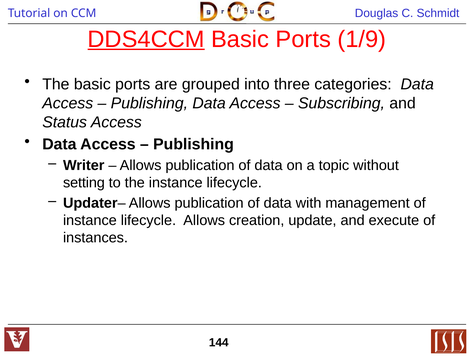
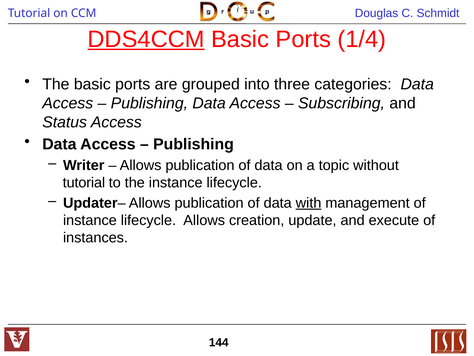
1/9: 1/9 -> 1/4
setting at (84, 182): setting -> tutorial
with underline: none -> present
